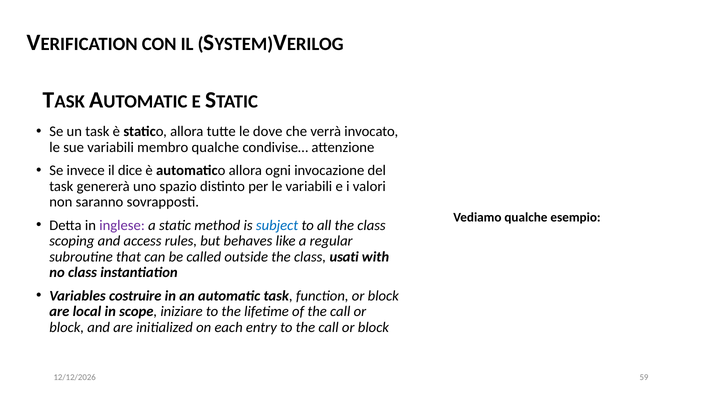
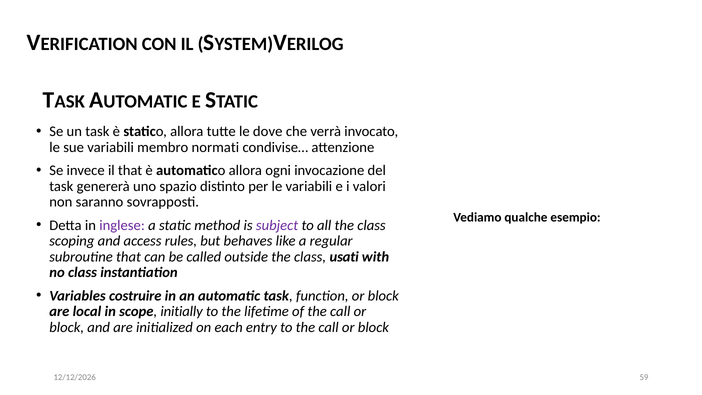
membro qualche: qualche -> normati
il dice: dice -> that
subject colour: blue -> purple
iniziare: iniziare -> initially
